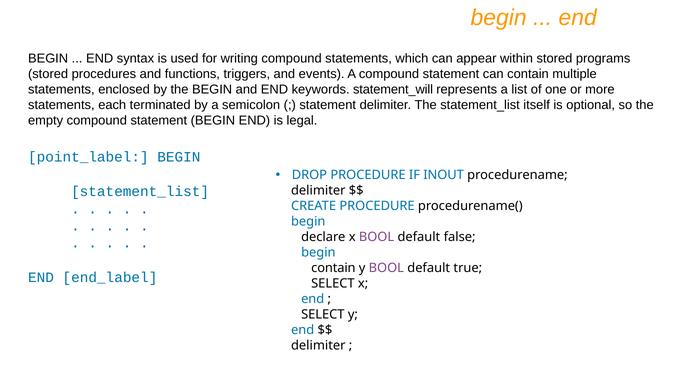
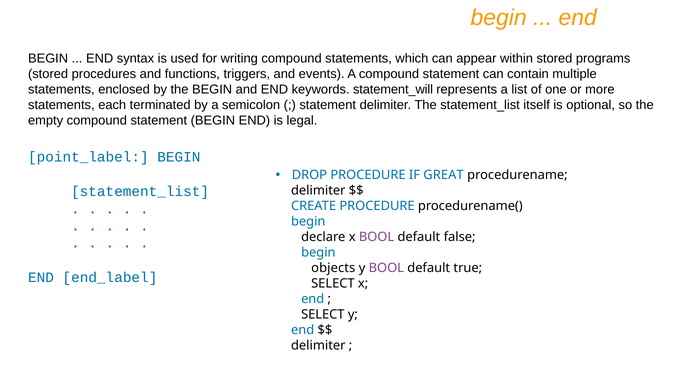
INOUT: INOUT -> GREAT
contain at (333, 268): contain -> objects
